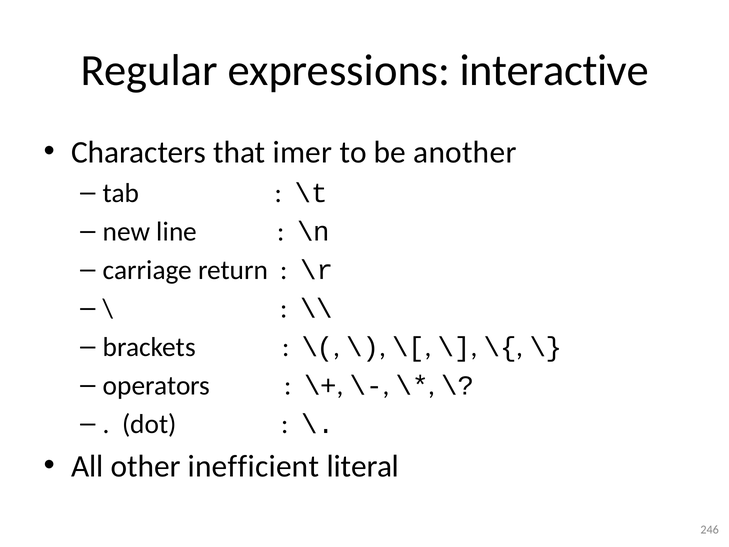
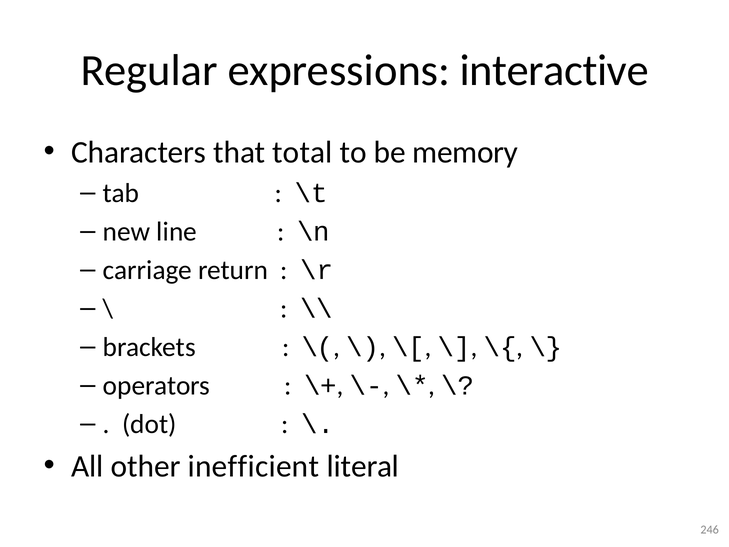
imer: imer -> total
another: another -> memory
